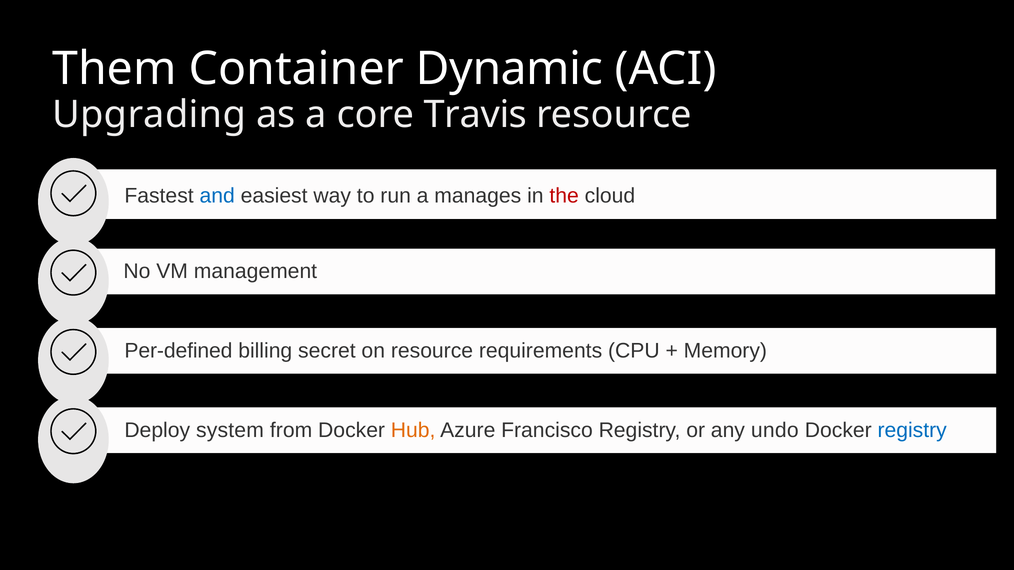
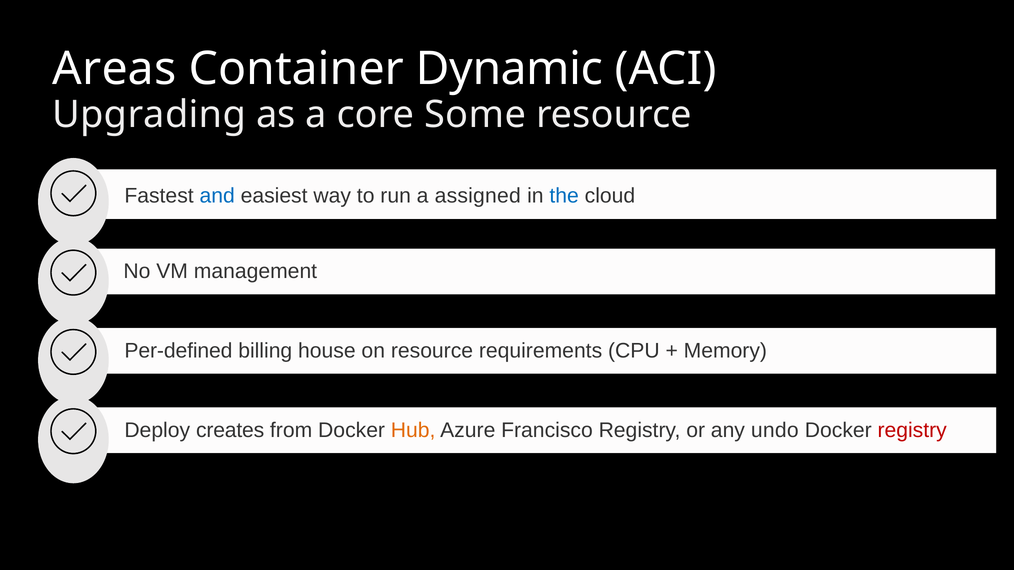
Them: Them -> Areas
Travis: Travis -> Some
manages: manages -> assigned
the colour: red -> blue
secret: secret -> house
system: system -> creates
registry at (912, 430) colour: blue -> red
